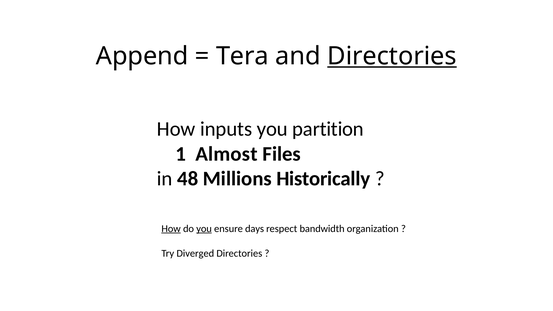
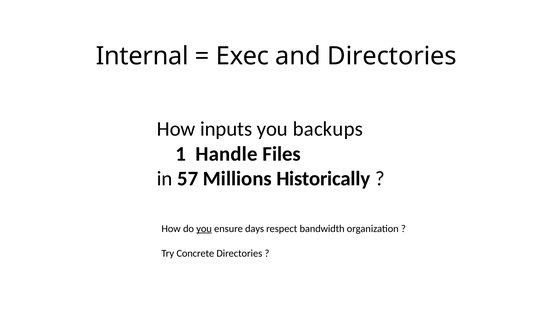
Append: Append -> Internal
Tera: Tera -> Exec
Directories at (392, 56) underline: present -> none
partition: partition -> backups
Almost: Almost -> Handle
48: 48 -> 57
How at (171, 229) underline: present -> none
Diverged: Diverged -> Concrete
